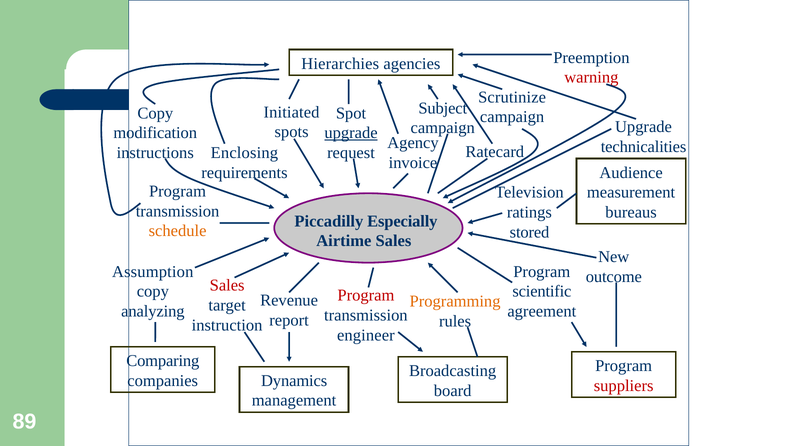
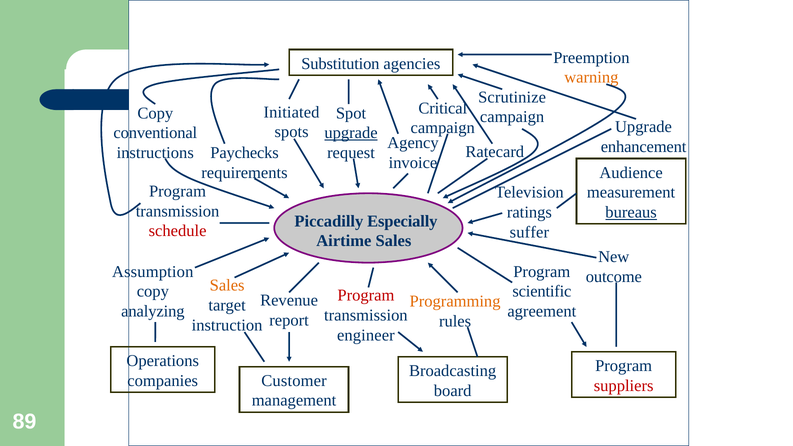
Hierarchies: Hierarchies -> Substitution
warning colour: red -> orange
Subject: Subject -> Critical
modification: modification -> conventional
technicalities: technicalities -> enhancement
Enclosing: Enclosing -> Paychecks
bureaus underline: none -> present
schedule colour: orange -> red
stored: stored -> suffer
Sales at (227, 286) colour: red -> orange
Comparing: Comparing -> Operations
Dynamics: Dynamics -> Customer
